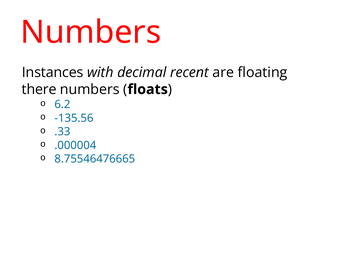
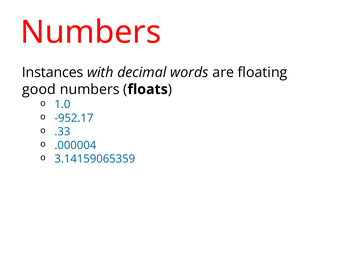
recent: recent -> words
there: there -> good
6.2: 6.2 -> 1.0
-135.56: -135.56 -> -952.17
8.75546476665: 8.75546476665 -> 3.14159065359
